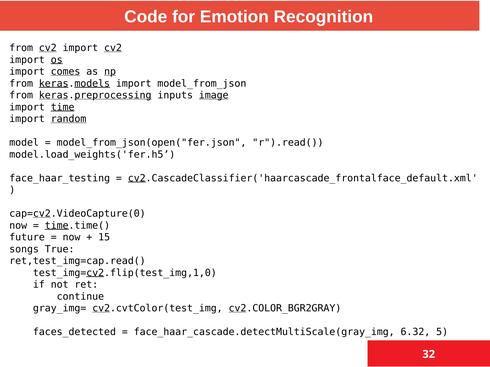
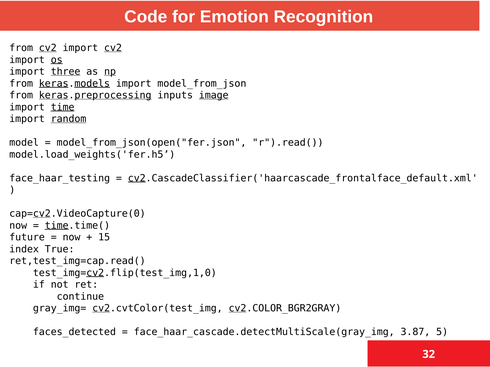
comes: comes -> three
songs: songs -> index
6.32: 6.32 -> 3.87
